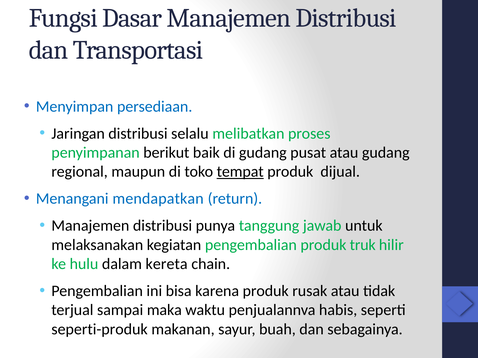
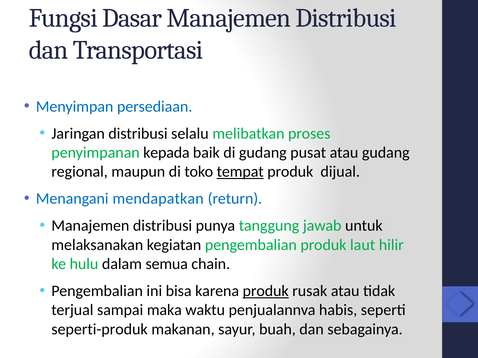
berikut: berikut -> kepada
truk: truk -> laut
kereta: kereta -> semua
produk at (266, 291) underline: none -> present
